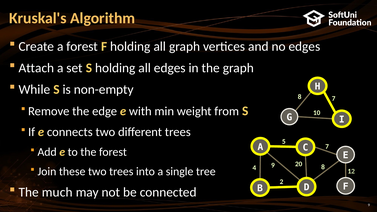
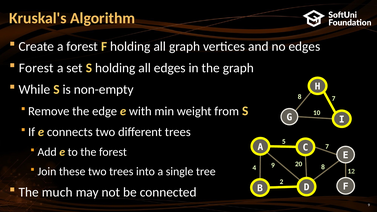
Attach at (36, 68): Attach -> Forest
